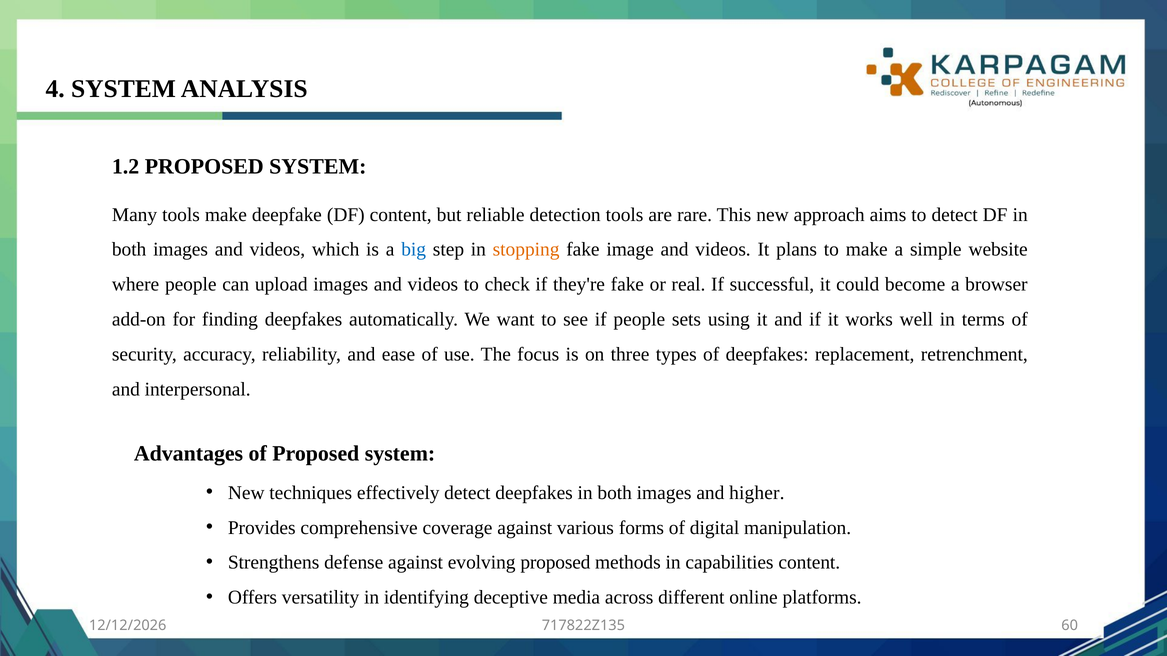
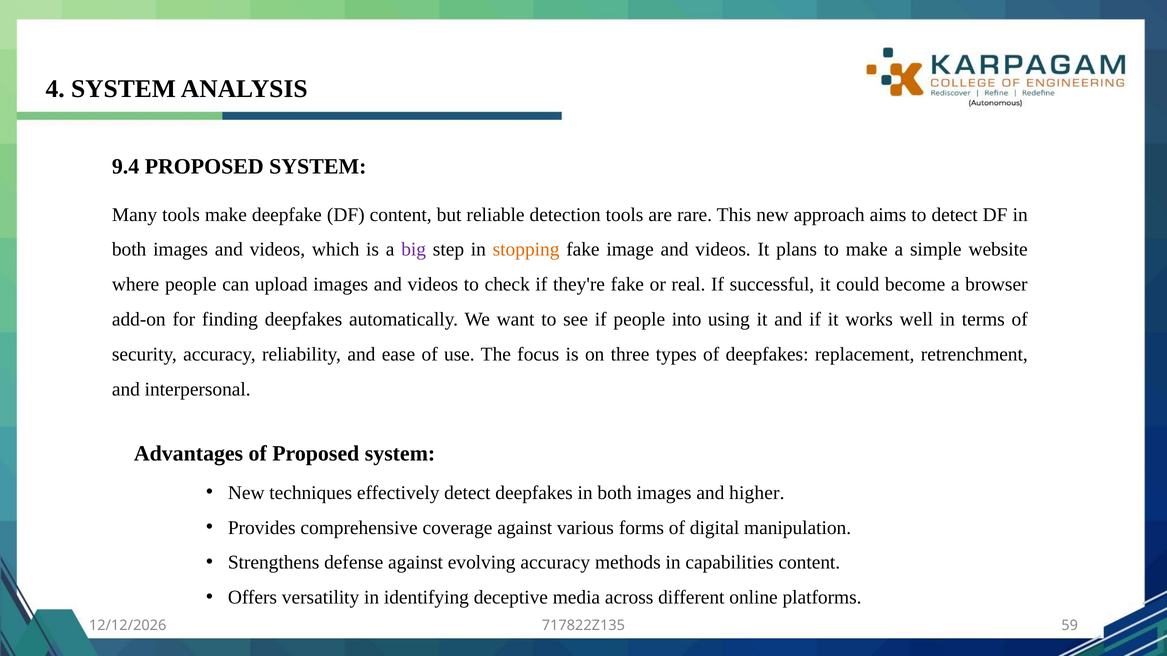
1.2: 1.2 -> 9.4
big colour: blue -> purple
sets: sets -> into
evolving proposed: proposed -> accuracy
60: 60 -> 59
